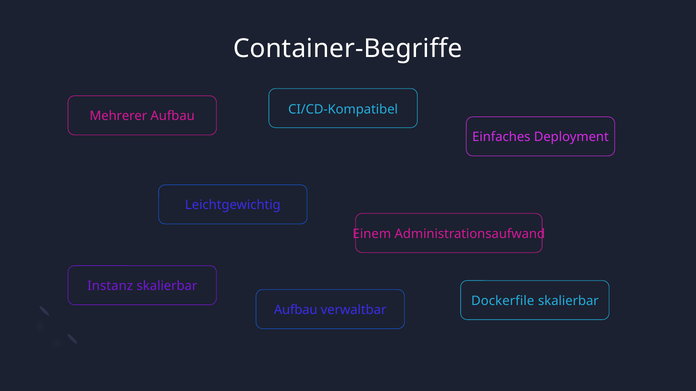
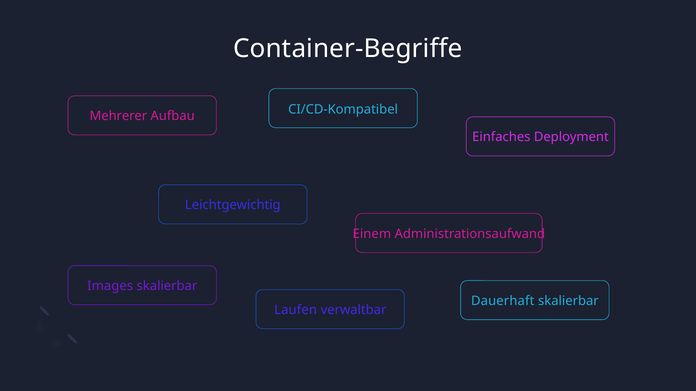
Instanz: Instanz -> Images
Dockerfile: Dockerfile -> Dauerhaft
Aufbau at (296, 310): Aufbau -> Laufen
